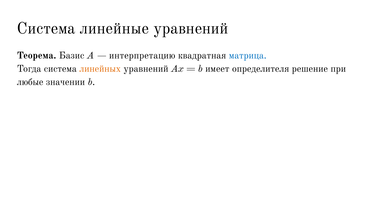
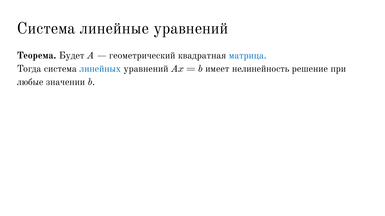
Базис: Базис -> Будет
интерпретацию: интерпретацию -> геометрический
линейных colour: orange -> blue
определителя: определителя -> нелинейность
